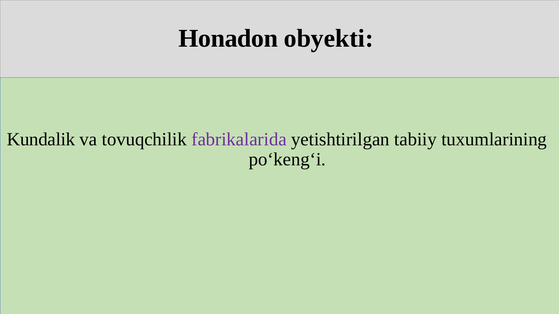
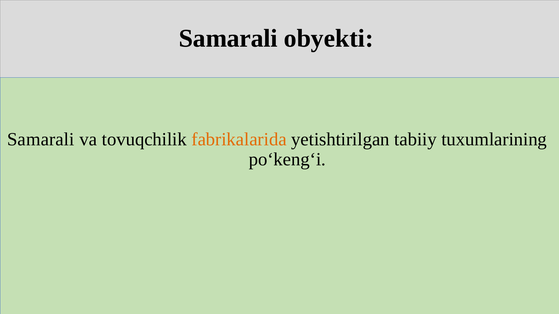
Honadon at (228, 39): Honadon -> Samarali
Kundalik at (41, 140): Kundalik -> Samarali
fabrikalarida colour: purple -> orange
